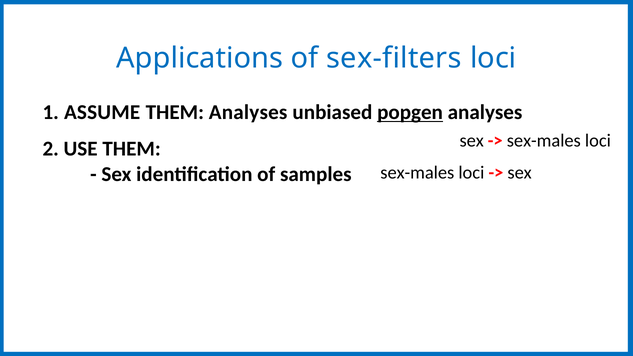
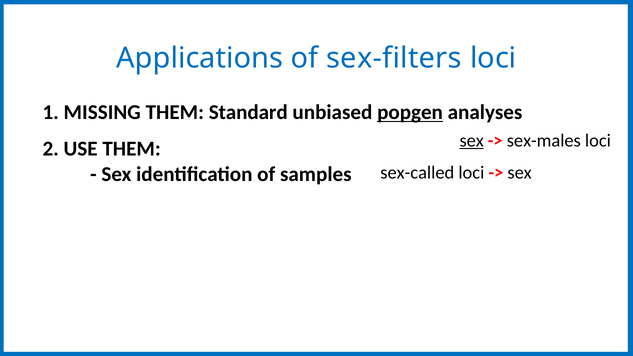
ASSUME: ASSUME -> MISSING
THEM Analyses: Analyses -> Standard
sex at (472, 140) underline: none -> present
sex-males at (417, 173): sex-males -> sex-called
